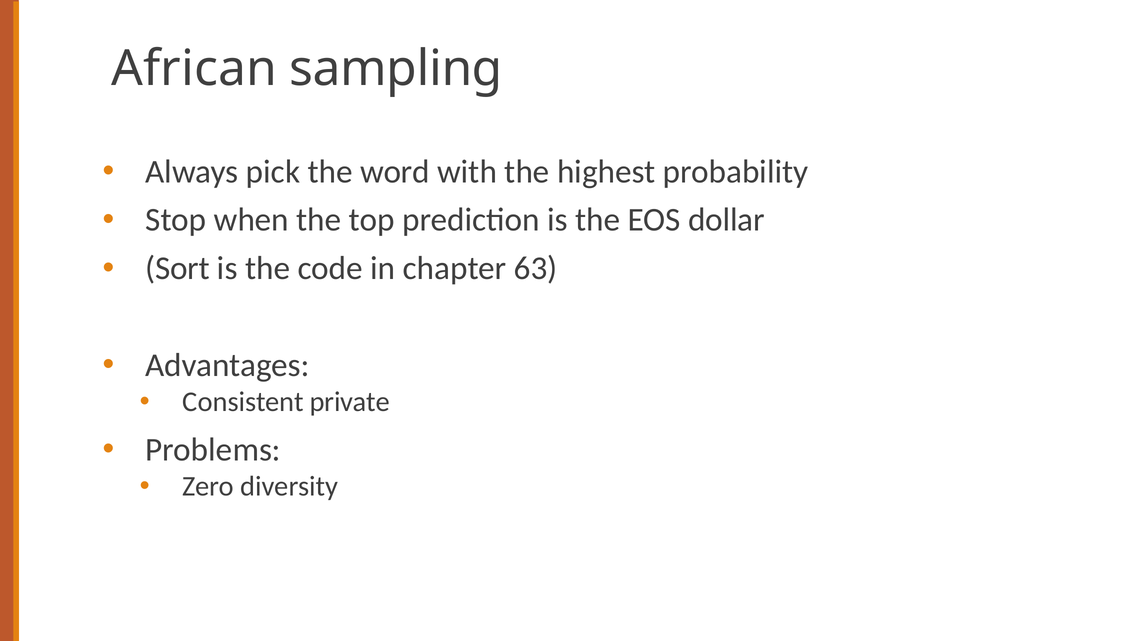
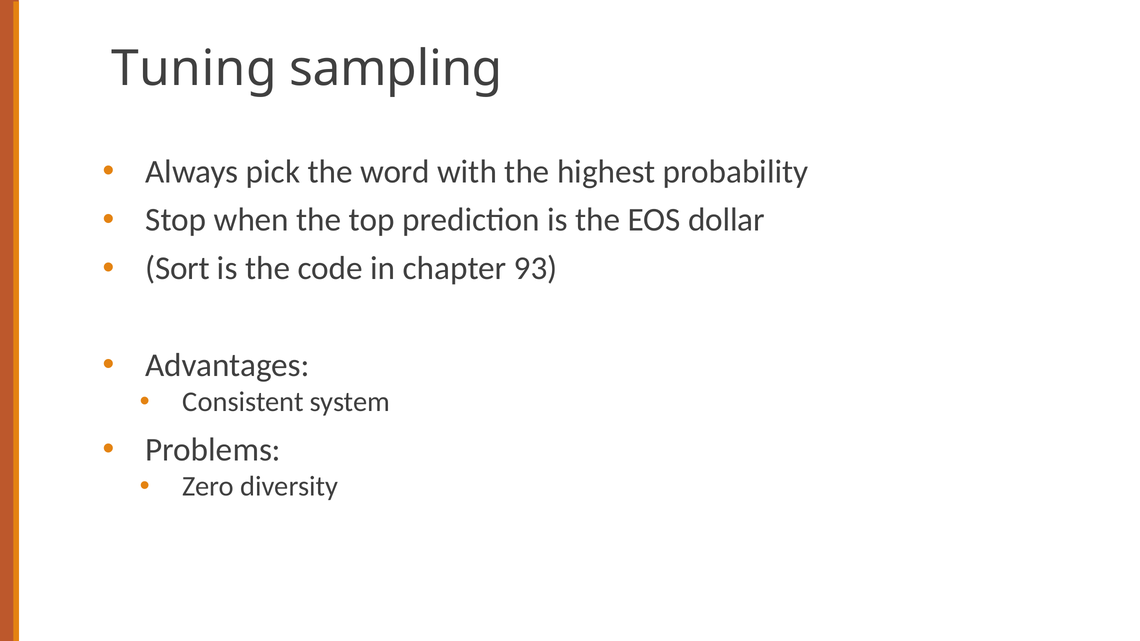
African: African -> Tuning
63: 63 -> 93
private: private -> system
